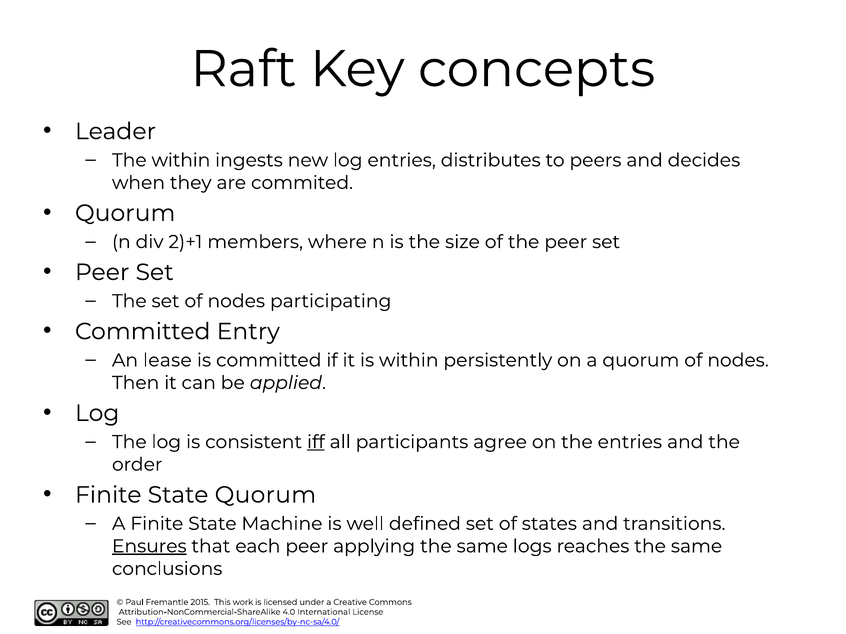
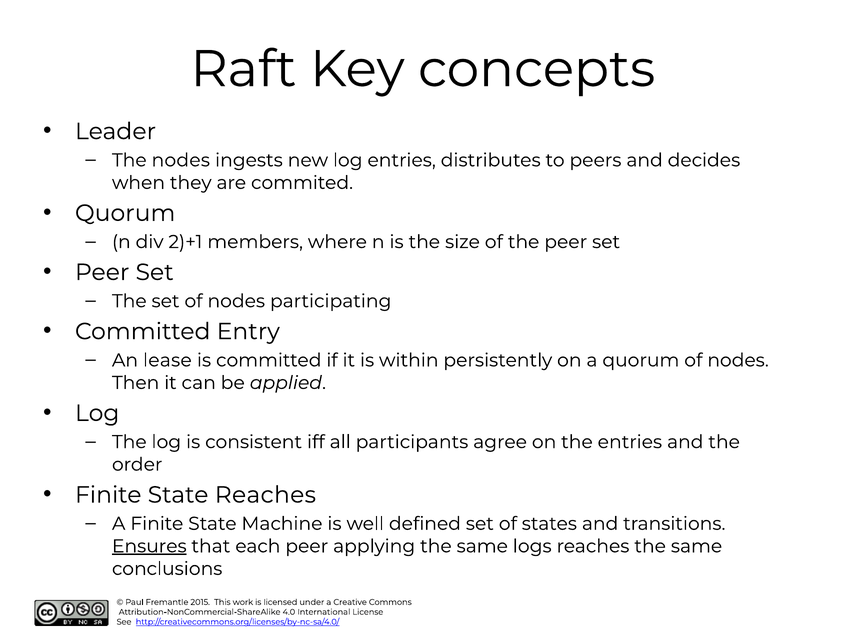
The within: within -> nodes
iff underline: present -> none
State Quorum: Quorum -> Reaches
